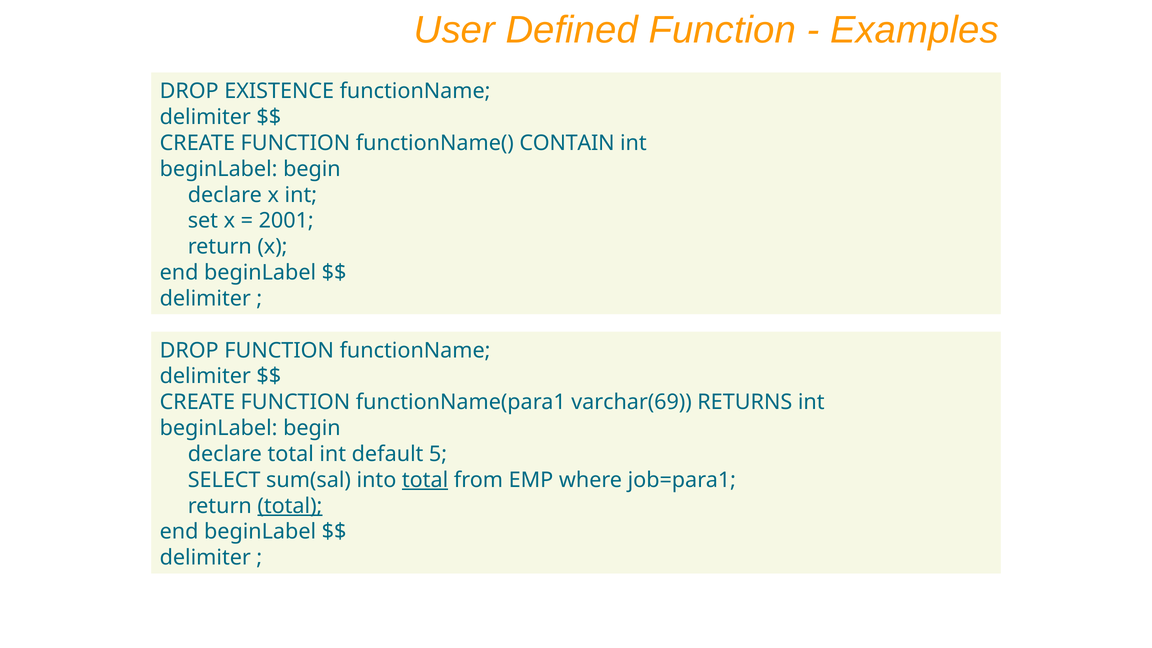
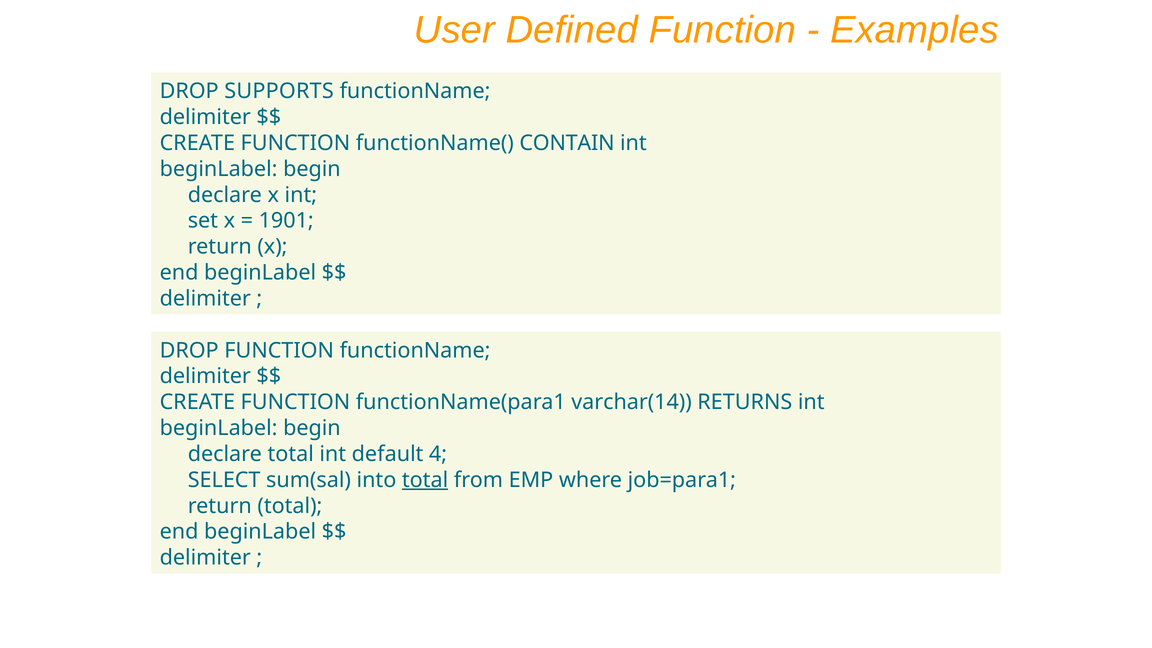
EXISTENCE: EXISTENCE -> SUPPORTS
2001: 2001 -> 1901
varchar(69: varchar(69 -> varchar(14
5: 5 -> 4
total at (290, 506) underline: present -> none
